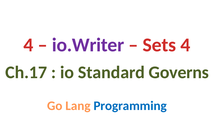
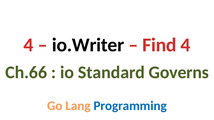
io.Writer colour: purple -> black
Sets: Sets -> Find
Ch.17: Ch.17 -> Ch.66
